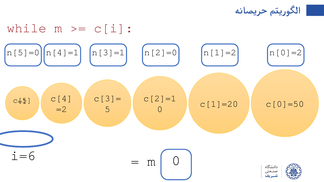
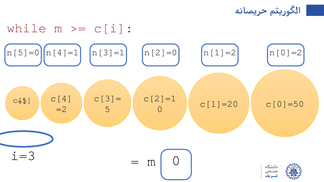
i=6: i=6 -> i=3
